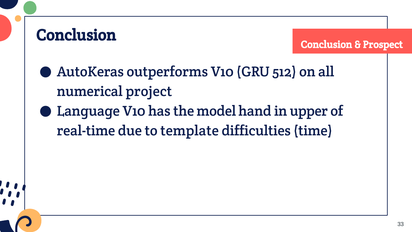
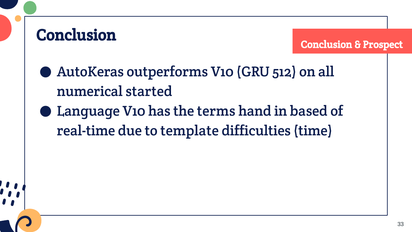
project: project -> started
model: model -> terms
upper: upper -> based
